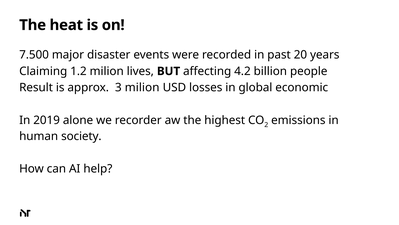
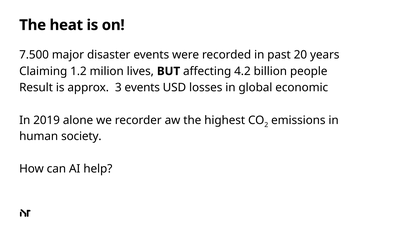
3 milion: milion -> events
